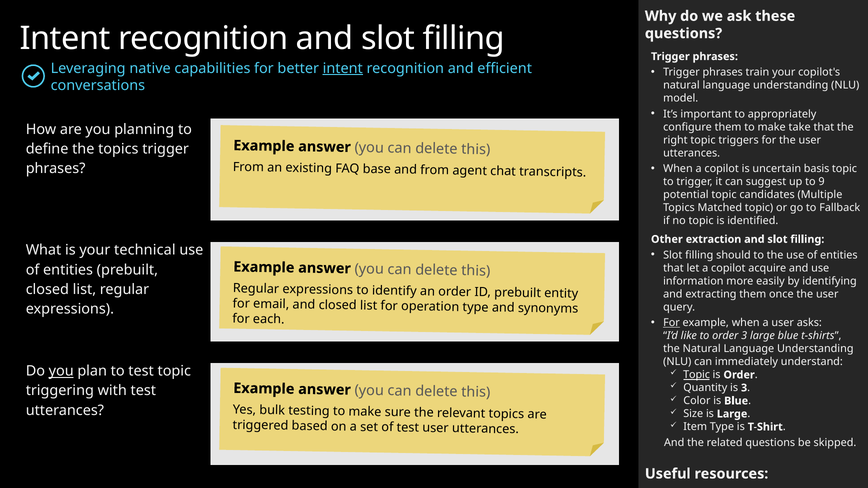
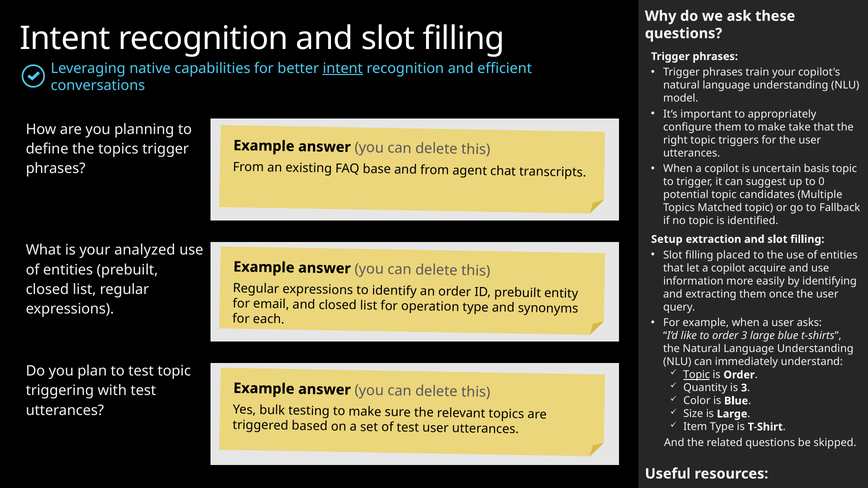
9: 9 -> 0
Other: Other -> Setup
technical: technical -> analyzed
should: should -> placed
For at (671, 323) underline: present -> none
you at (61, 371) underline: present -> none
